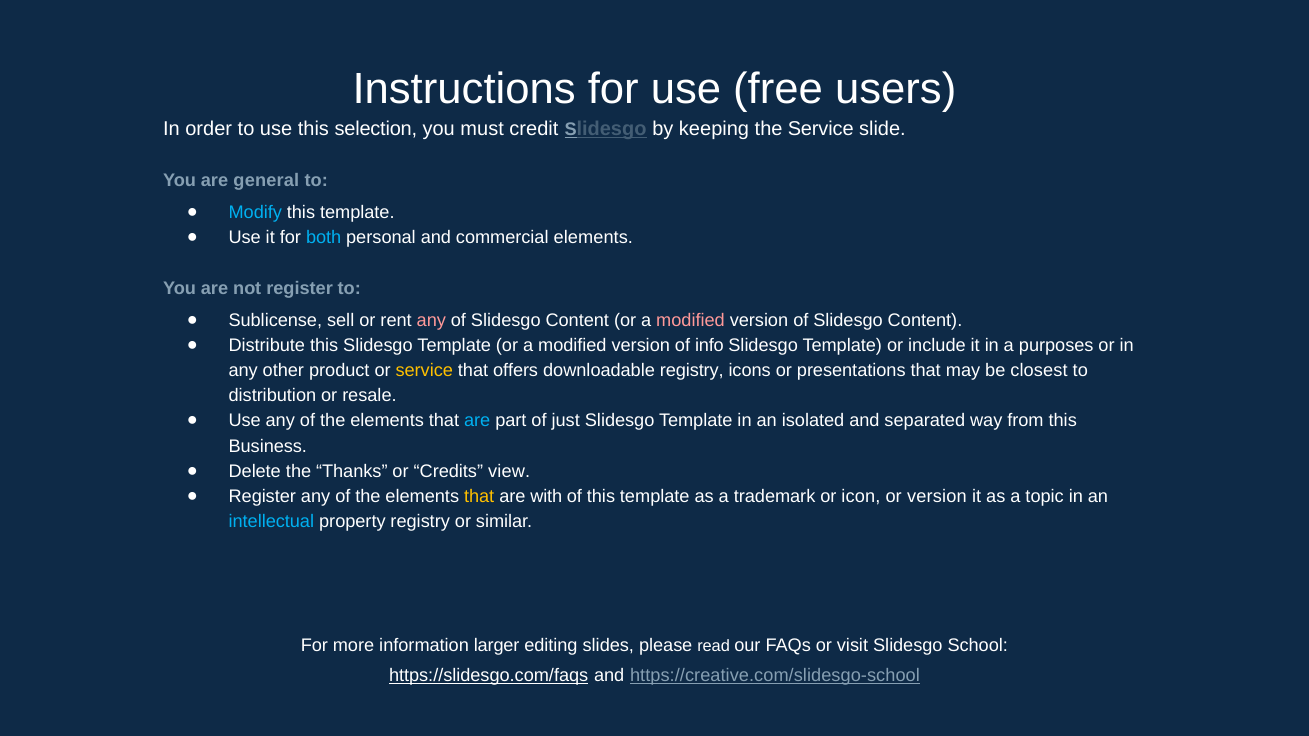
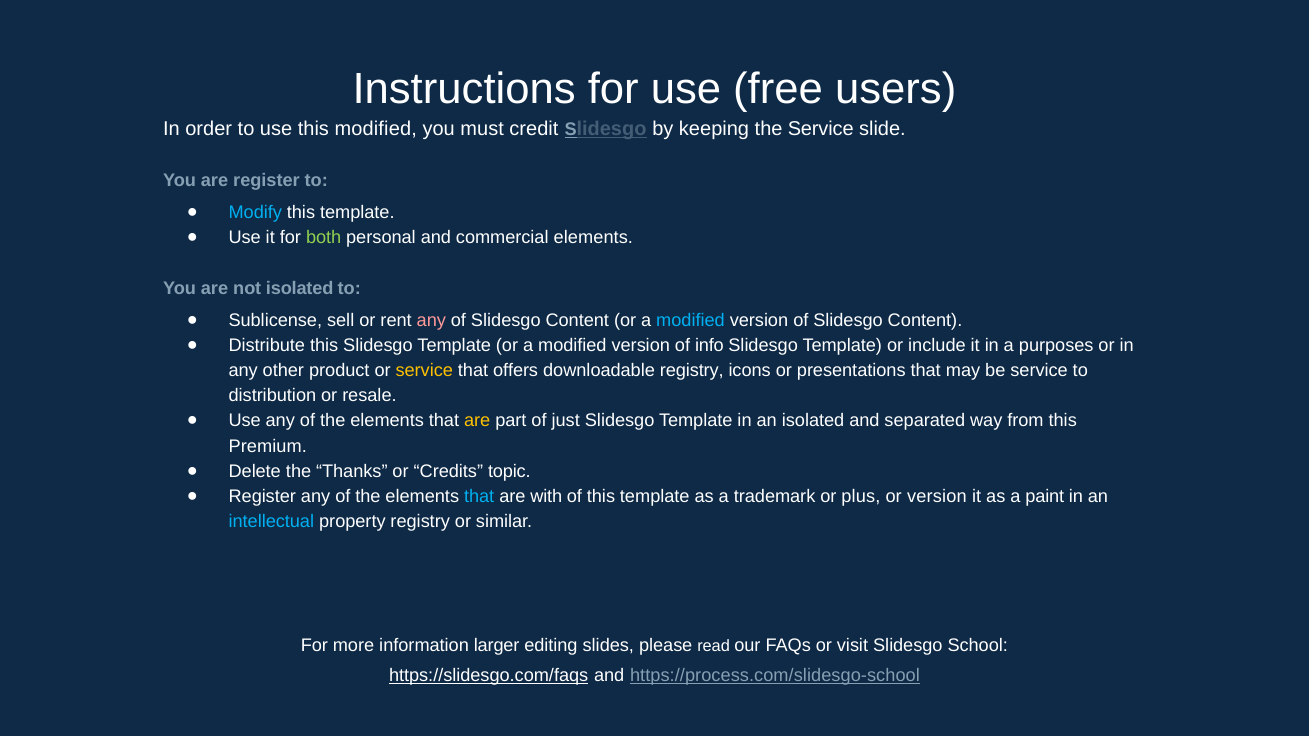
this selection: selection -> modified
are general: general -> register
both colour: light blue -> light green
not register: register -> isolated
modified at (691, 321) colour: pink -> light blue
be closest: closest -> service
are at (477, 421) colour: light blue -> yellow
Business: Business -> Premium
view: view -> topic
that at (479, 496) colour: yellow -> light blue
icon: icon -> plus
topic: topic -> paint
https://creative.com/slidesgo-school: https://creative.com/slidesgo-school -> https://process.com/slidesgo-school
